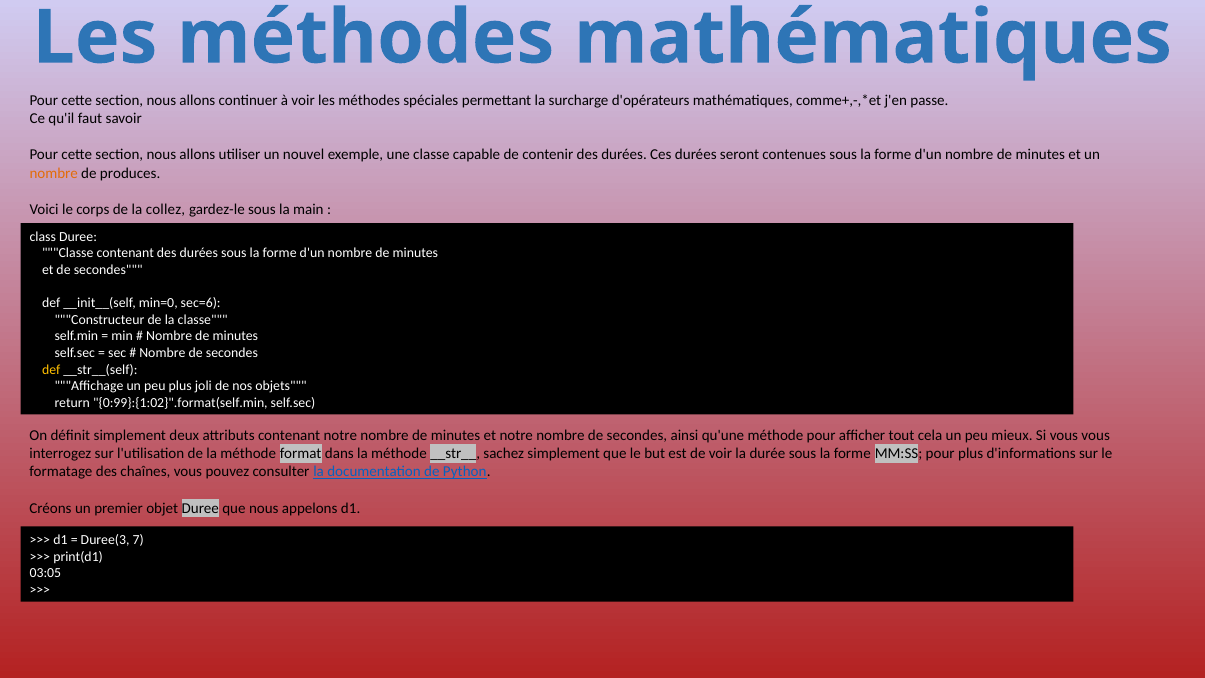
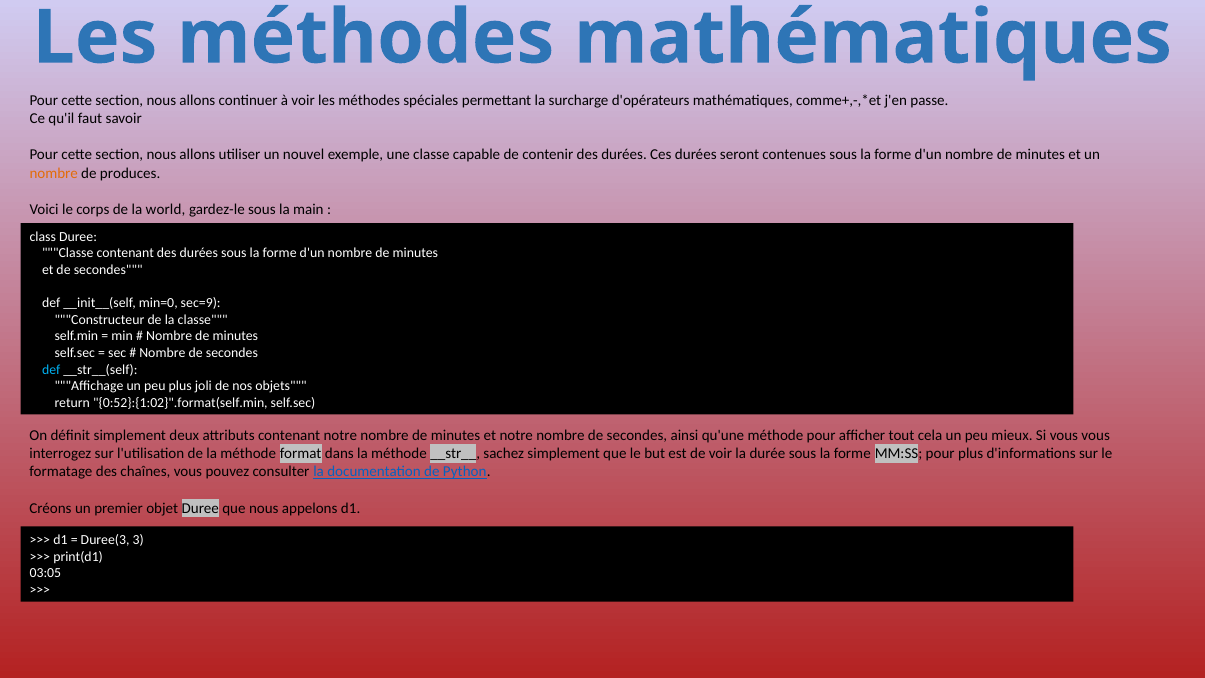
collez: collez -> world
sec=6: sec=6 -> sec=9
def at (51, 369) colour: yellow -> light blue
0:99}:{1:02}".format(self.min: 0:99}:{1:02}".format(self.min -> 0:52}:{1:02}".format(self.min
7: 7 -> 3
